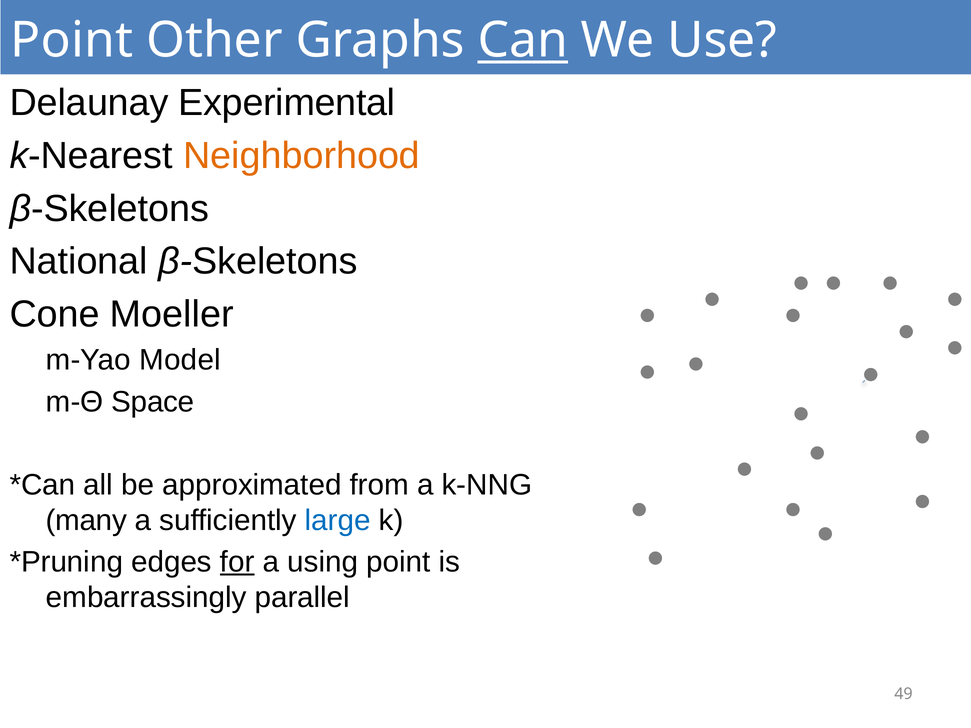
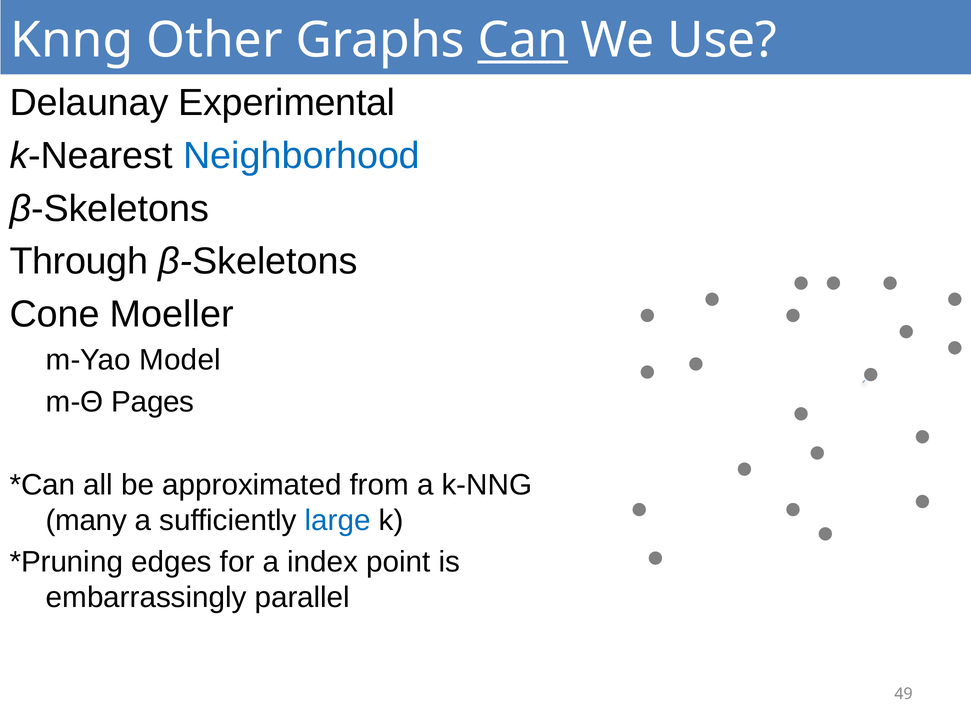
Point at (72, 40): Point -> Knng
Neighborhood colour: orange -> blue
National: National -> Through
Space: Space -> Pages
for underline: present -> none
using: using -> index
